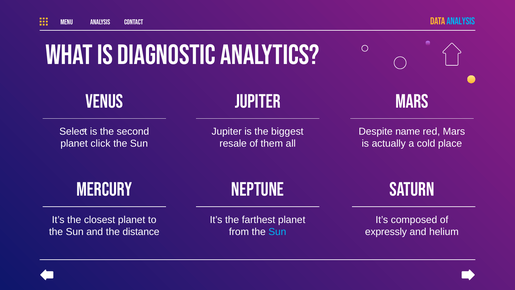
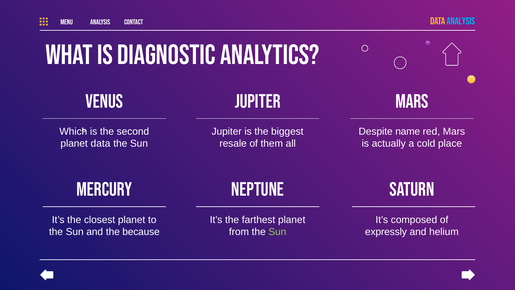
Select: Select -> Which
planet click: click -> data
distance: distance -> because
Sun at (277, 232) colour: light blue -> light green
